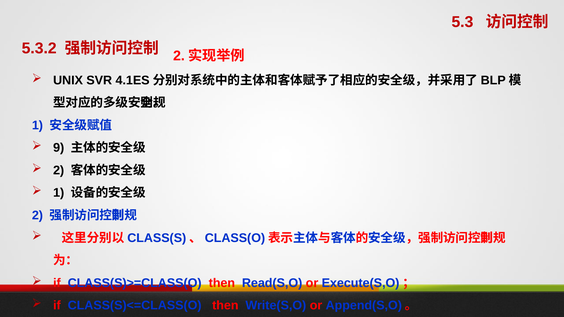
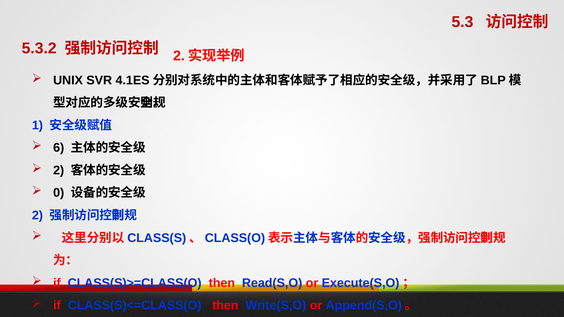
9: 9 -> 6
1 at (59, 193): 1 -> 0
